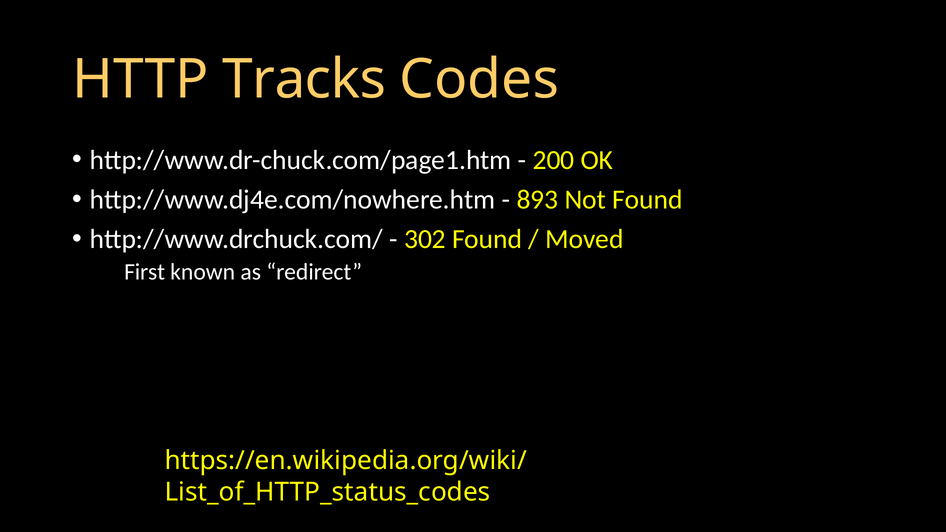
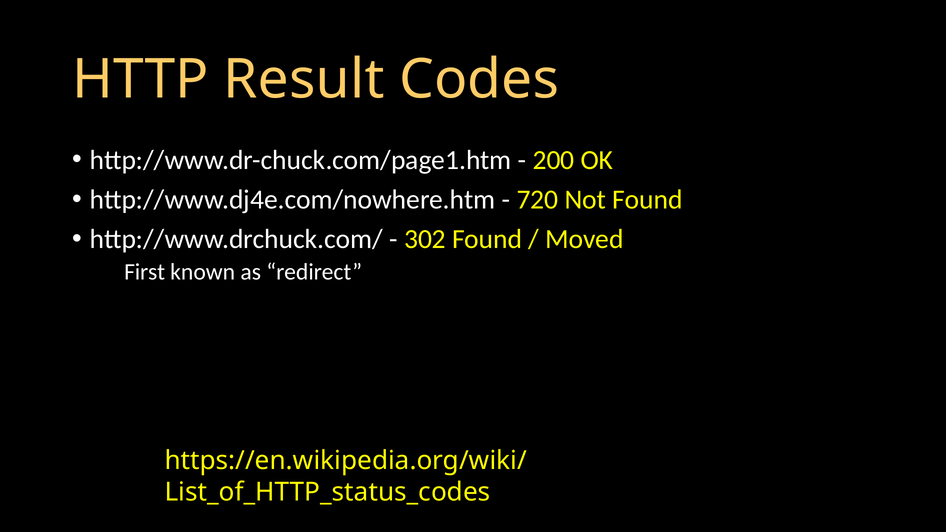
Tracks: Tracks -> Result
893: 893 -> 720
